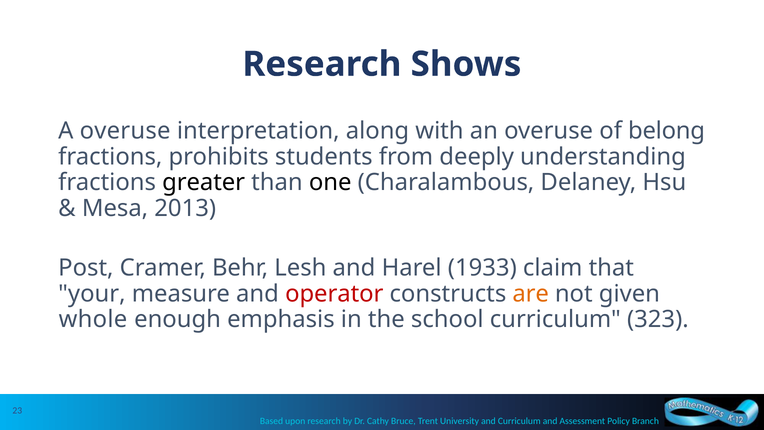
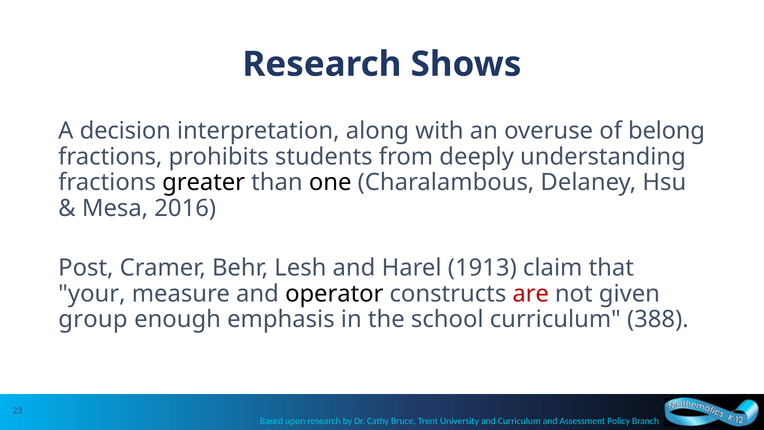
A overuse: overuse -> decision
Mesa 2013: 2013 -> 2016
1933: 1933 -> 1913
operator colour: red -> black
are colour: orange -> red
whole: whole -> group
323: 323 -> 388
